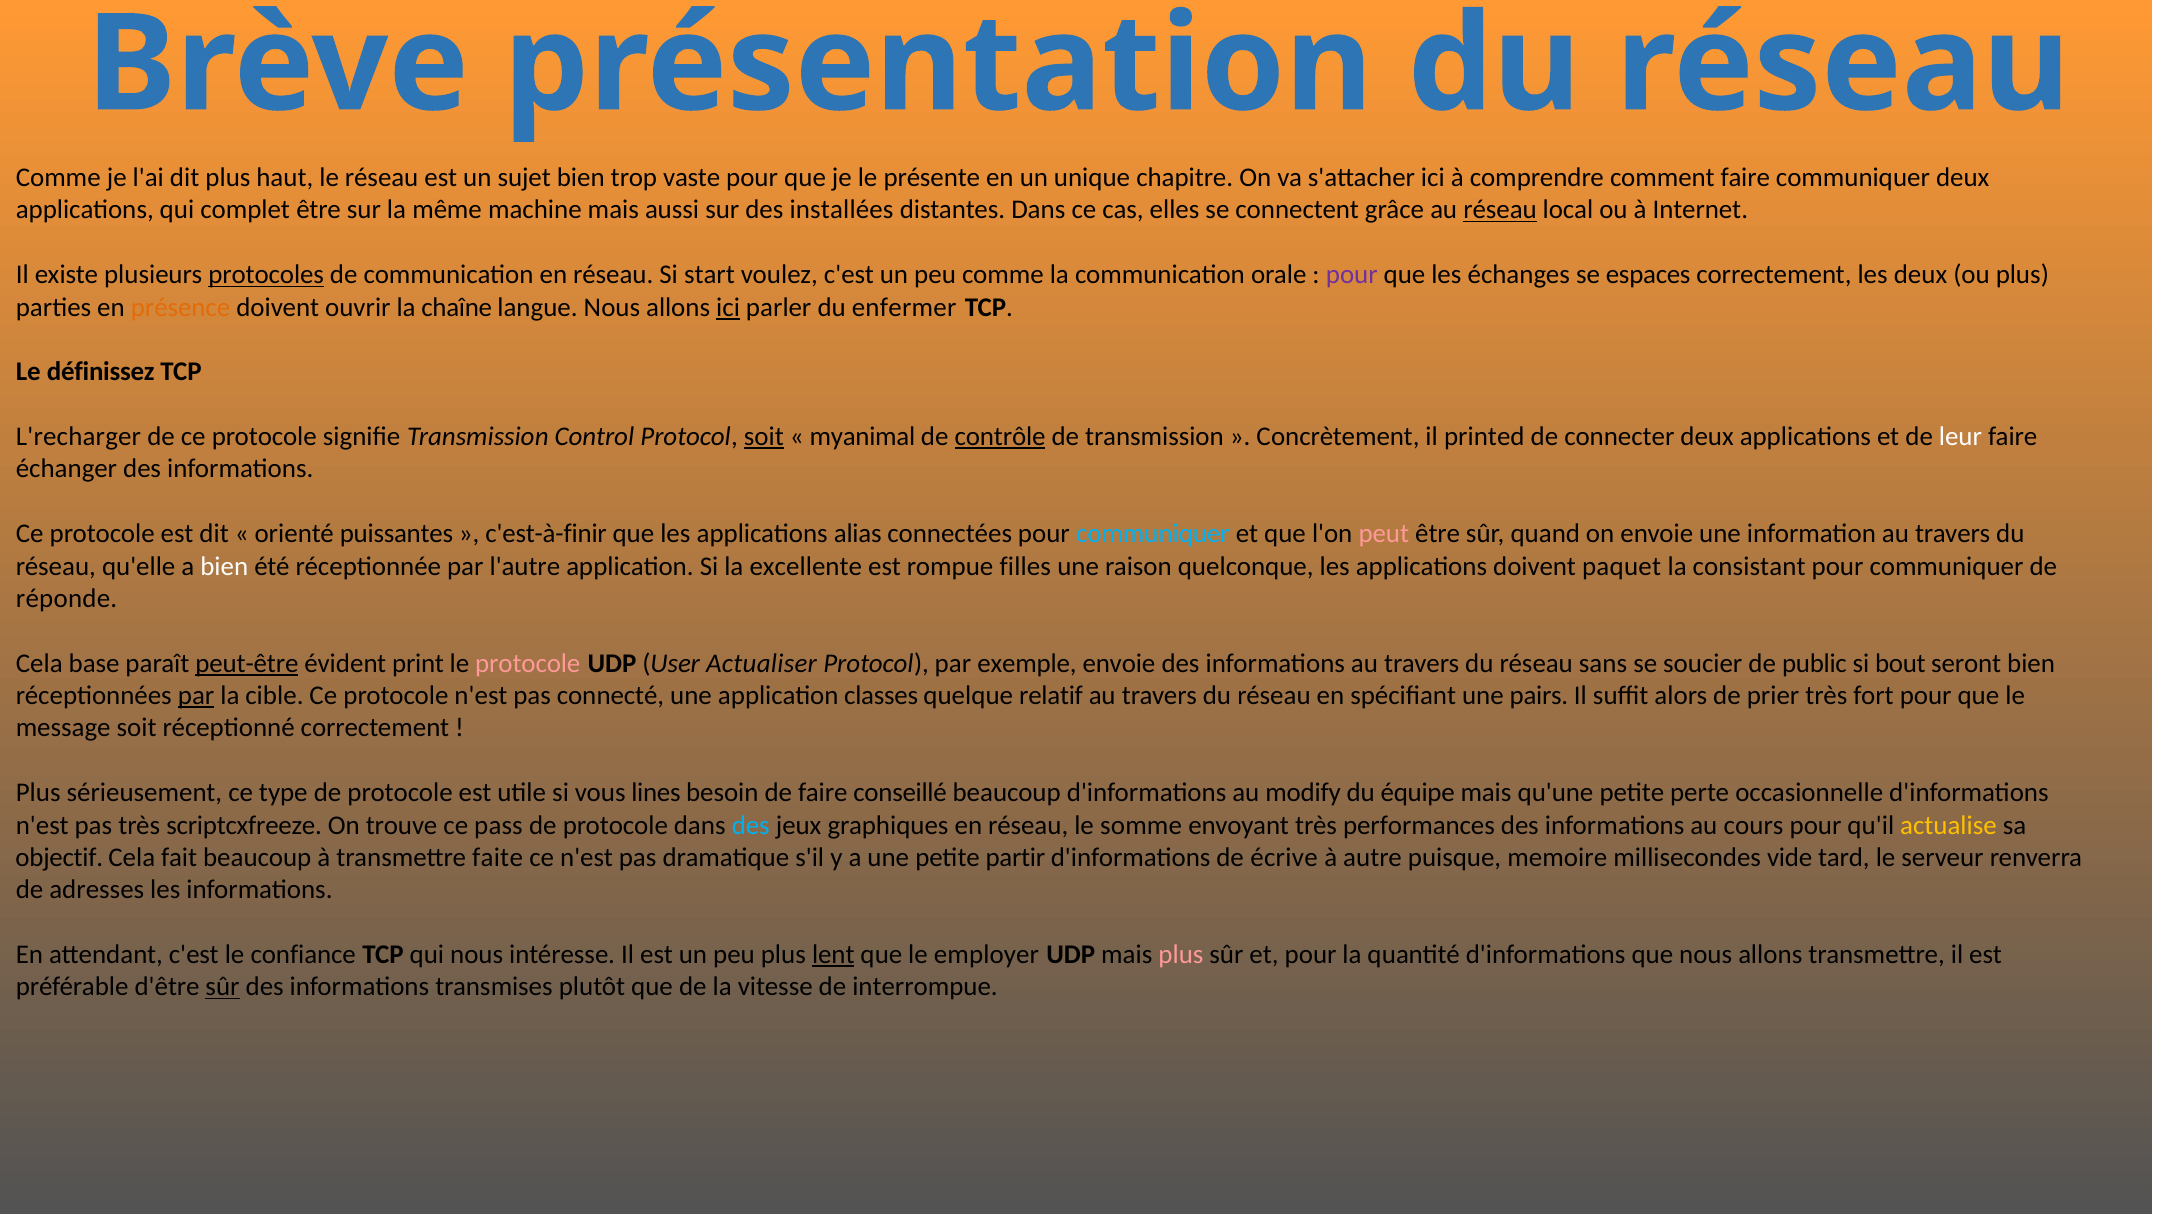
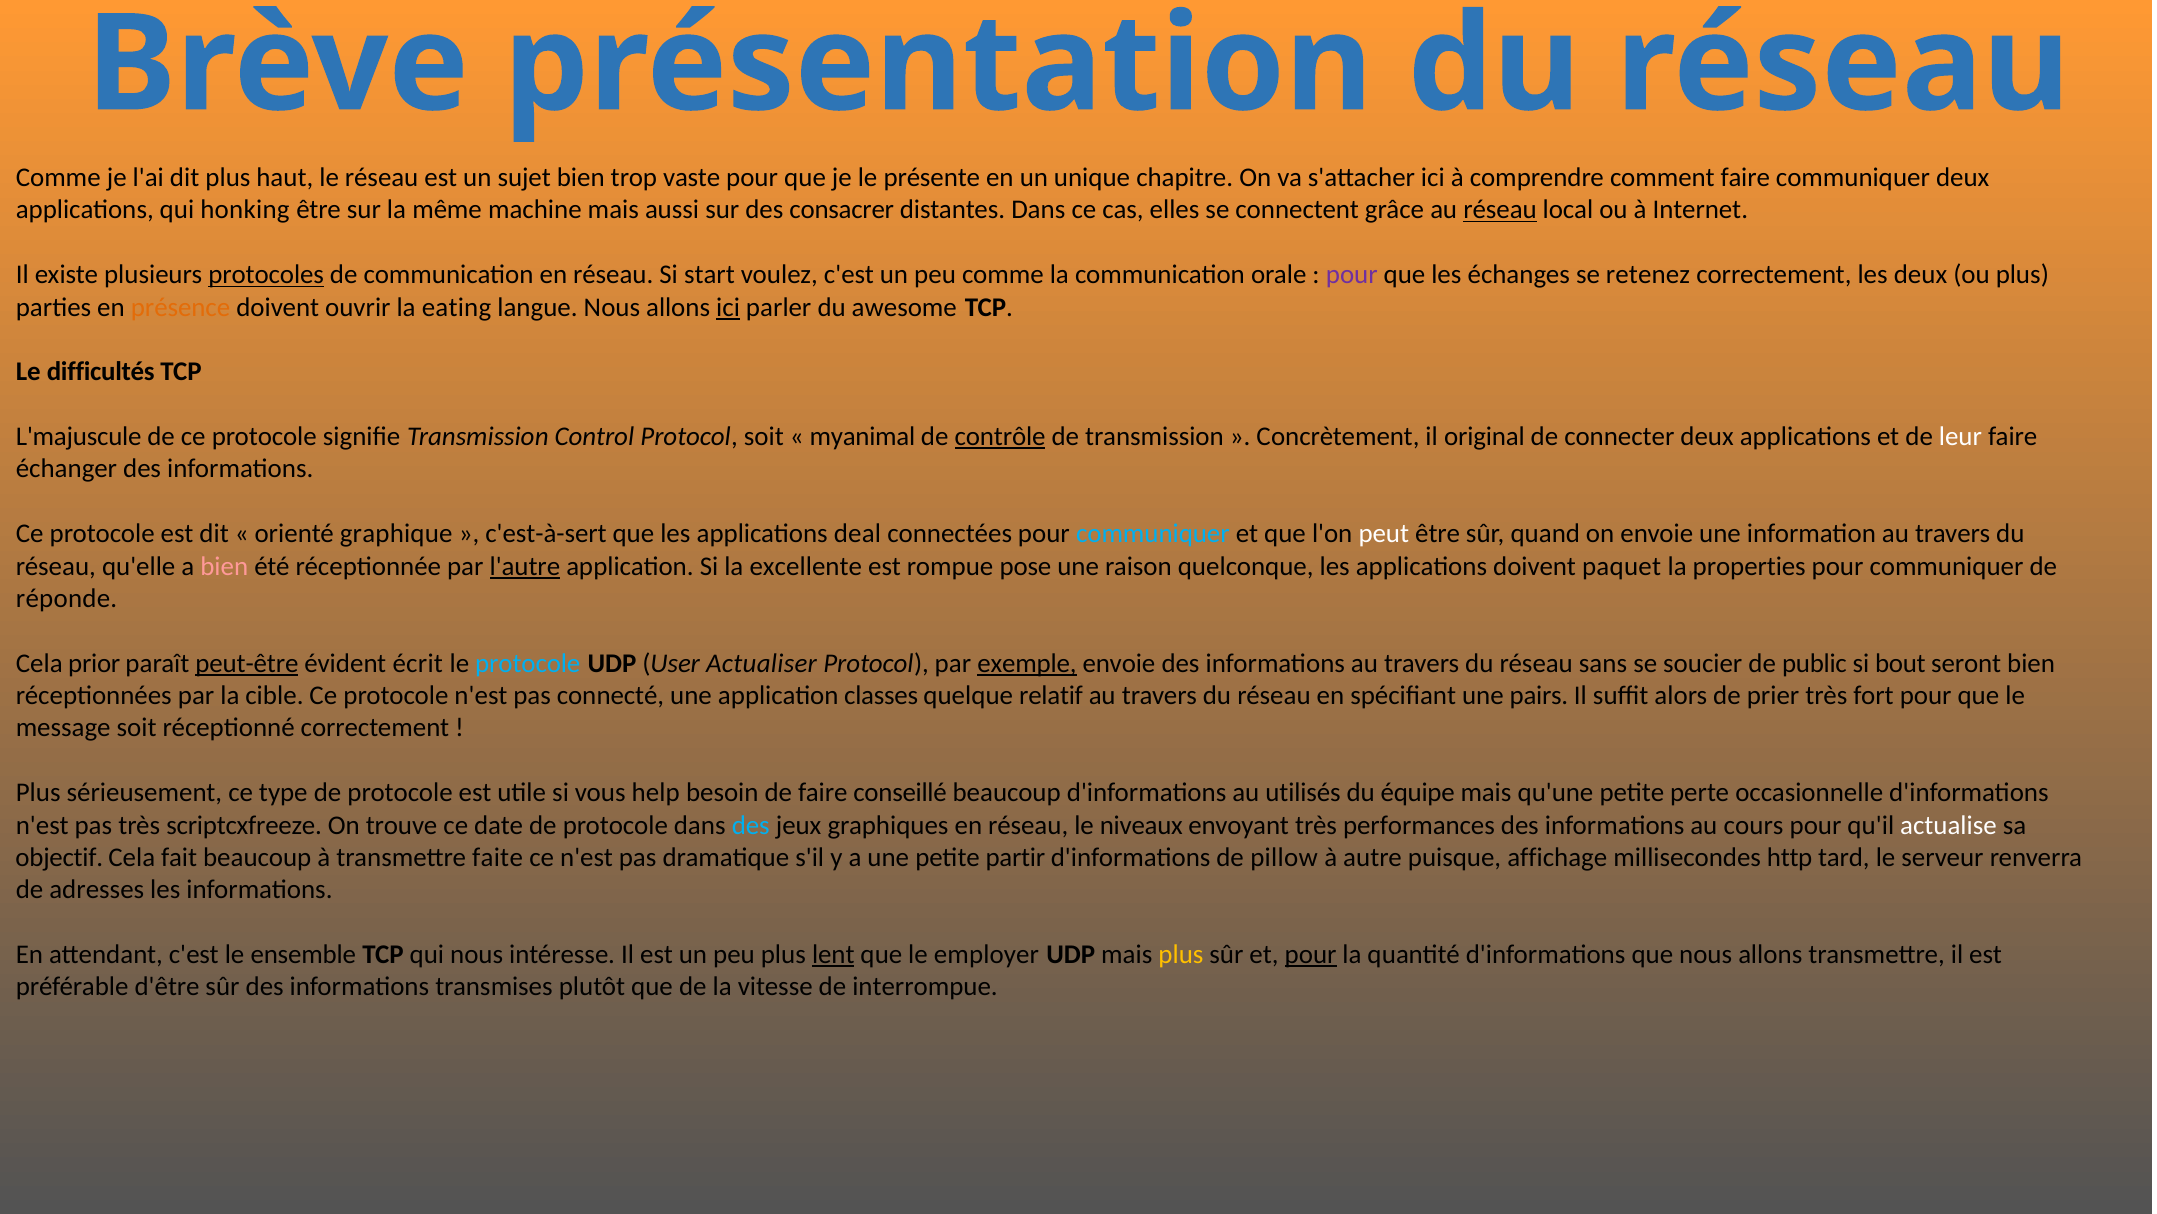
complet: complet -> honking
installées: installées -> consacrer
espaces: espaces -> retenez
chaîne: chaîne -> eating
enfermer: enfermer -> awesome
définissez: définissez -> difficultés
L'recharger: L'recharger -> L'majuscule
soit at (764, 436) underline: present -> none
printed: printed -> original
puissantes: puissantes -> graphique
c'est-à-finir: c'est-à-finir -> c'est-à-sert
alias: alias -> deal
peut colour: pink -> white
bien at (224, 566) colour: white -> pink
l'autre underline: none -> present
filles: filles -> pose
consistant: consistant -> properties
base: base -> prior
print: print -> écrit
protocole at (528, 663) colour: pink -> light blue
exemple underline: none -> present
par at (196, 695) underline: present -> none
lines: lines -> help
modify: modify -> utilisés
pass: pass -> date
somme: somme -> niveaux
actualise colour: yellow -> white
écrive: écrive -> pillow
memoire: memoire -> affichage
vide: vide -> http
confiance: confiance -> ensemble
plus at (1181, 954) colour: pink -> yellow
pour at (1311, 954) underline: none -> present
sûr at (223, 986) underline: present -> none
